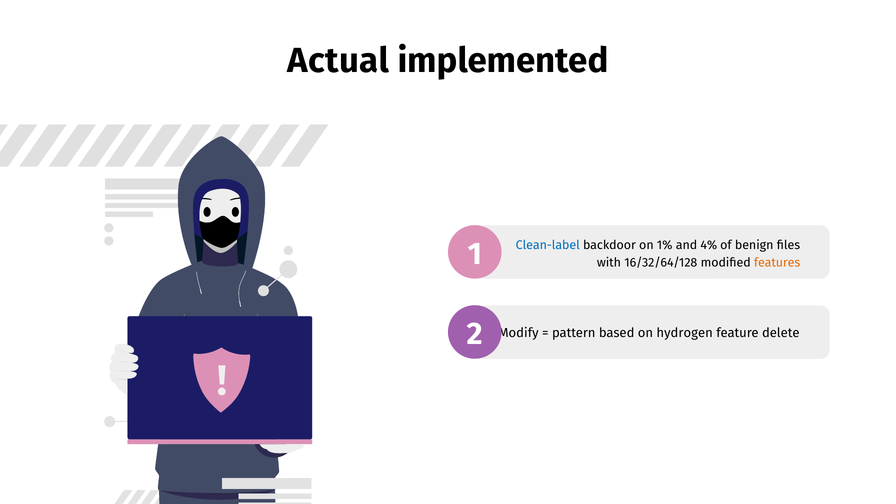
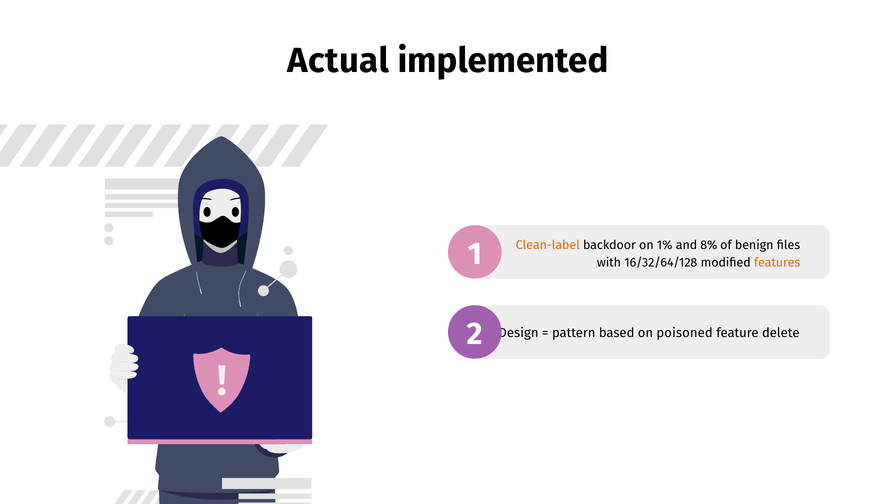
Clean-label colour: blue -> orange
4%: 4% -> 8%
Modify: Modify -> Design
hydrogen: hydrogen -> poisoned
